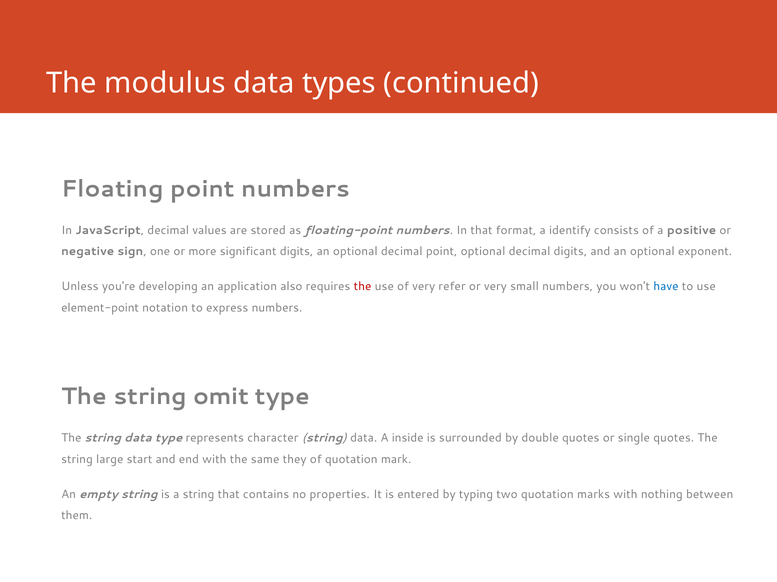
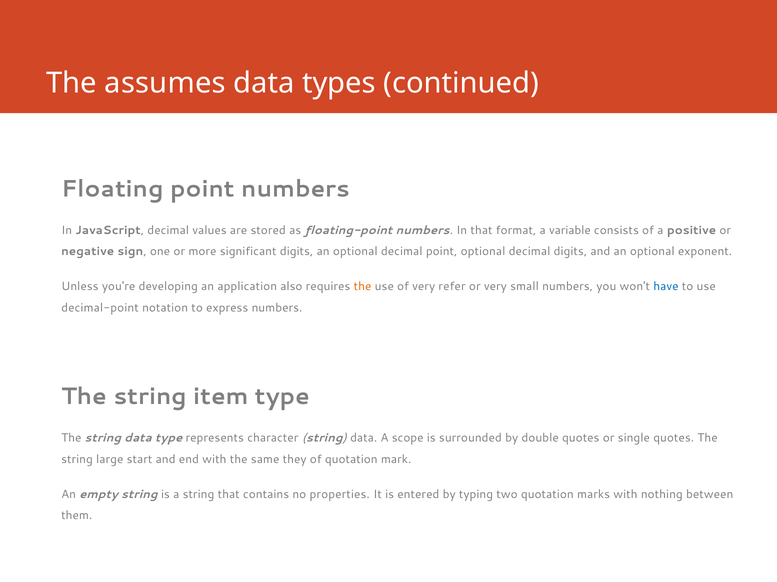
modulus: modulus -> assumes
identify: identify -> variable
the at (363, 287) colour: red -> orange
element-point: element-point -> decimal-point
omit: omit -> item
inside: inside -> scope
